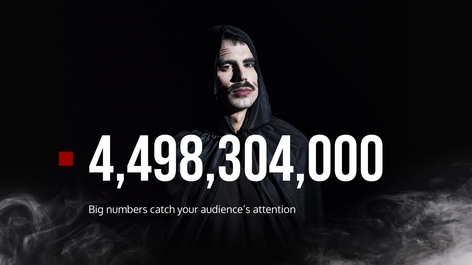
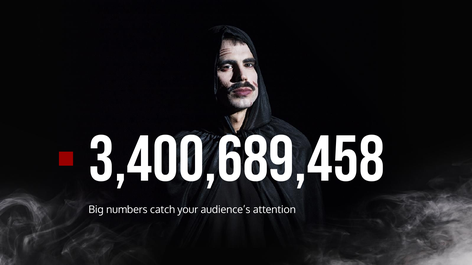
4,498,304,000: 4,498,304,000 -> 3,400,689,458
